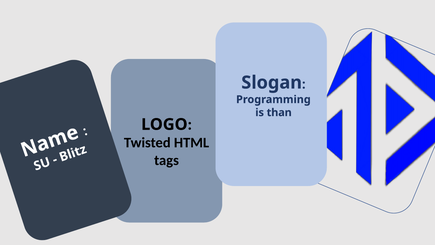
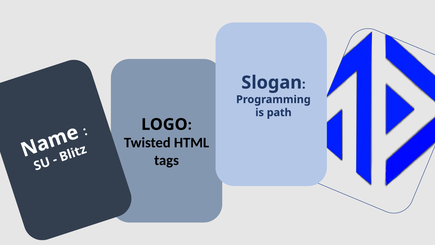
than: than -> path
